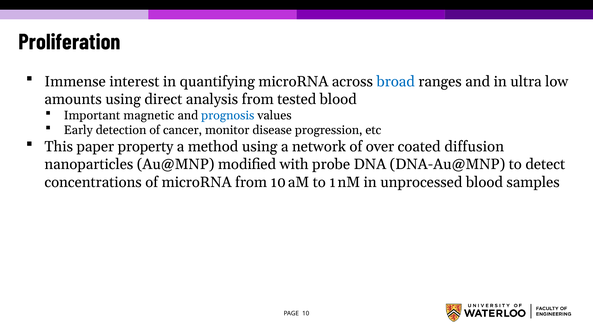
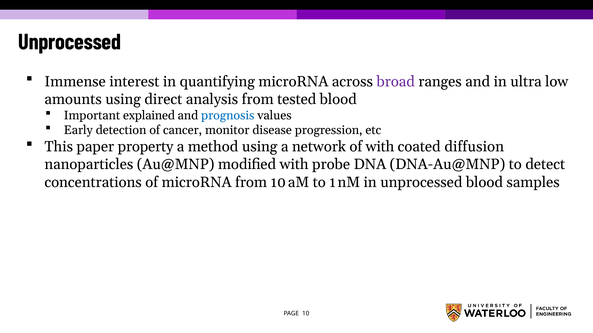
Proliferation at (70, 42): Proliferation -> Unprocessed
broad colour: blue -> purple
magnetic: magnetic -> explained
of over: over -> with
